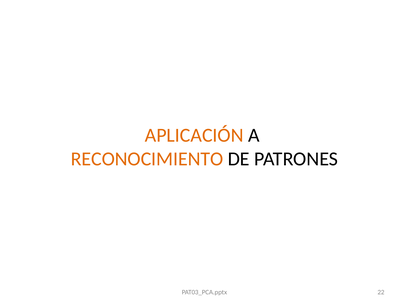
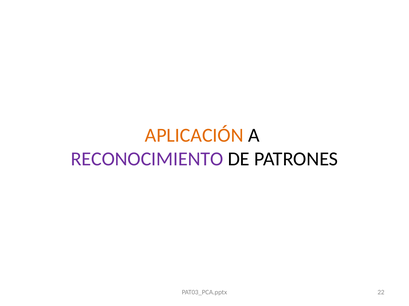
RECONOCIMIENTO colour: orange -> purple
